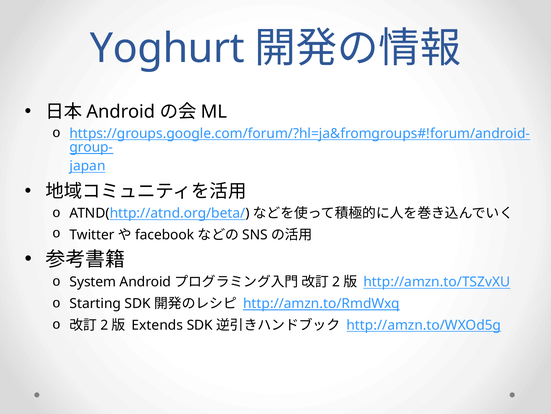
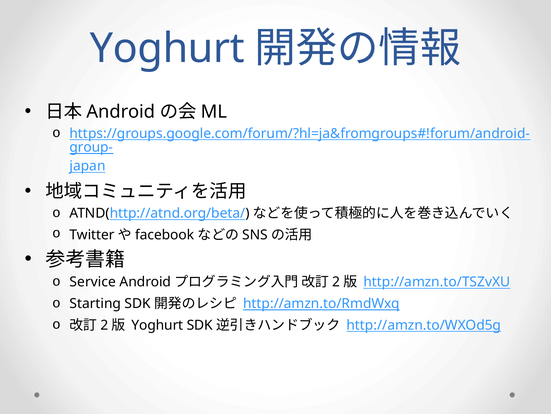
System: System -> Service
Extends at (157, 325): Extends -> Yoghurt
